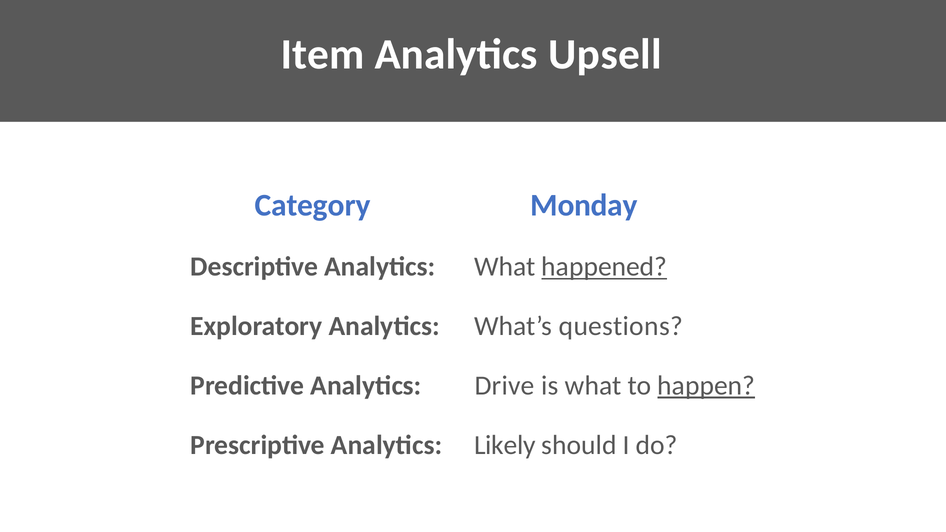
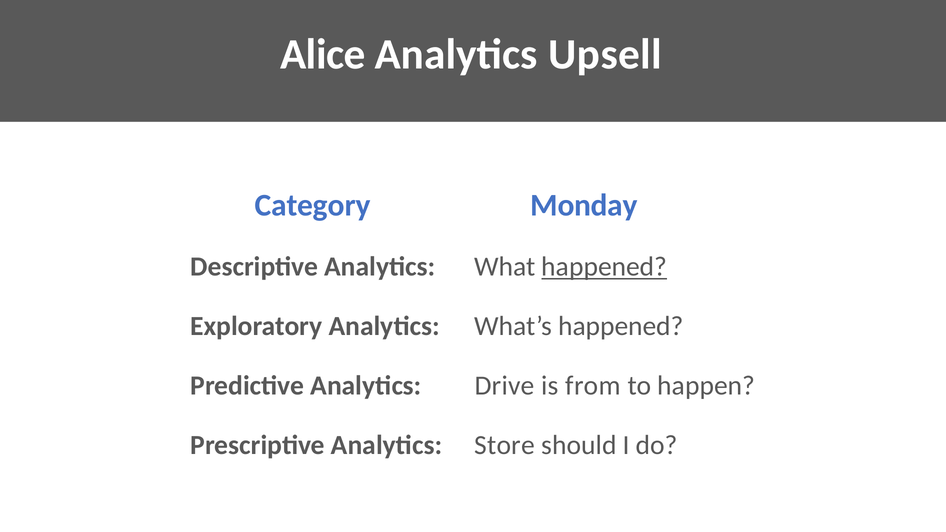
Item: Item -> Alice
What’s questions: questions -> happened
is what: what -> from
happen underline: present -> none
Likely: Likely -> Store
